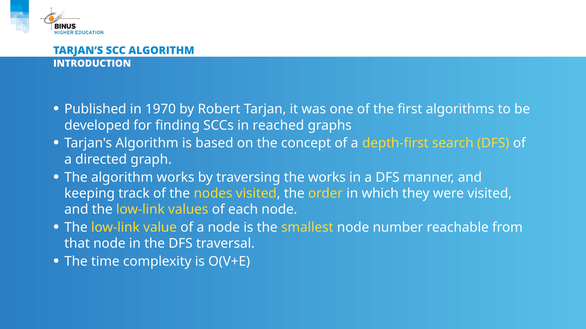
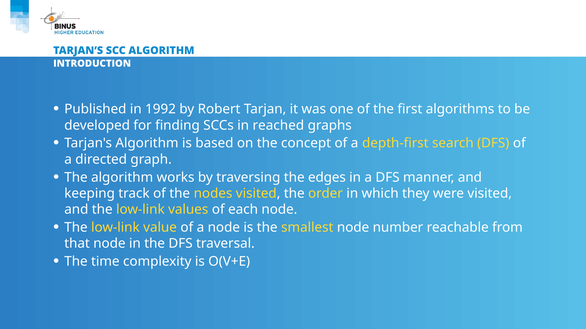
1970: 1970 -> 1992
the works: works -> edges
